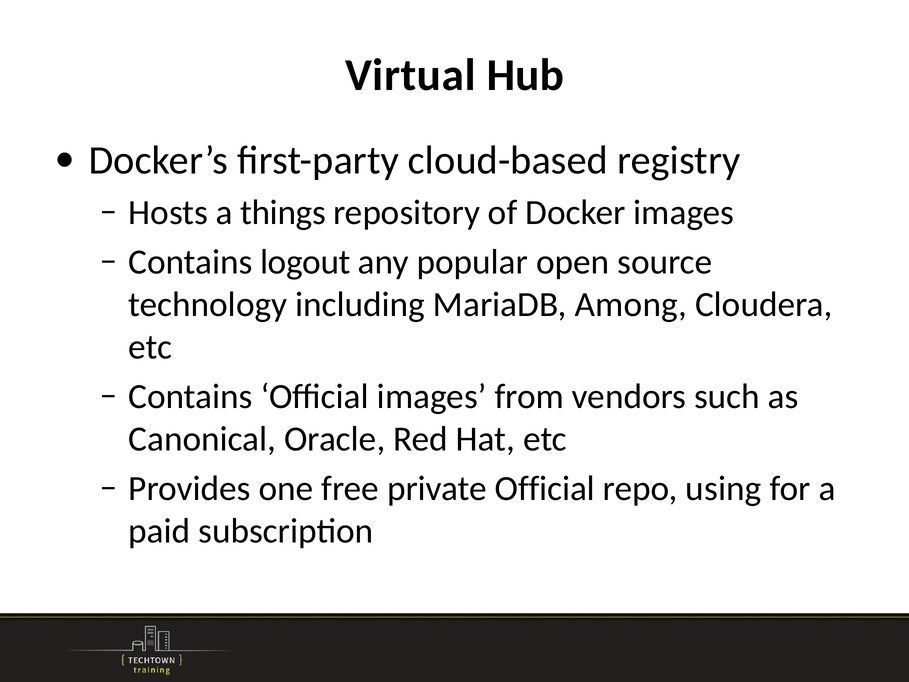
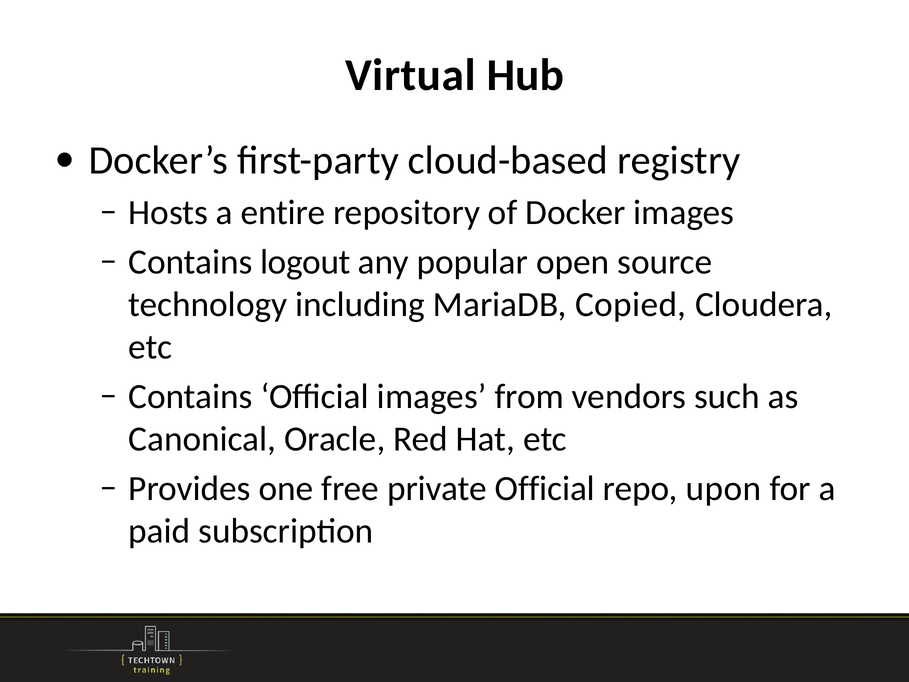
things: things -> entire
Among: Among -> Copied
using: using -> upon
